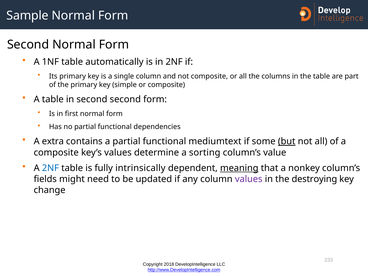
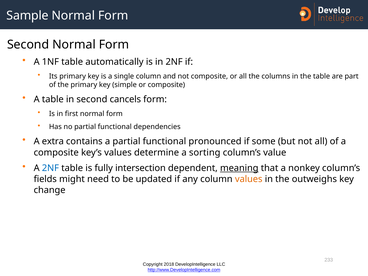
second second: second -> cancels
mediumtext: mediumtext -> pronounced
but underline: present -> none
intrinsically: intrinsically -> intersection
values at (249, 179) colour: purple -> orange
destroying: destroying -> outweighs
